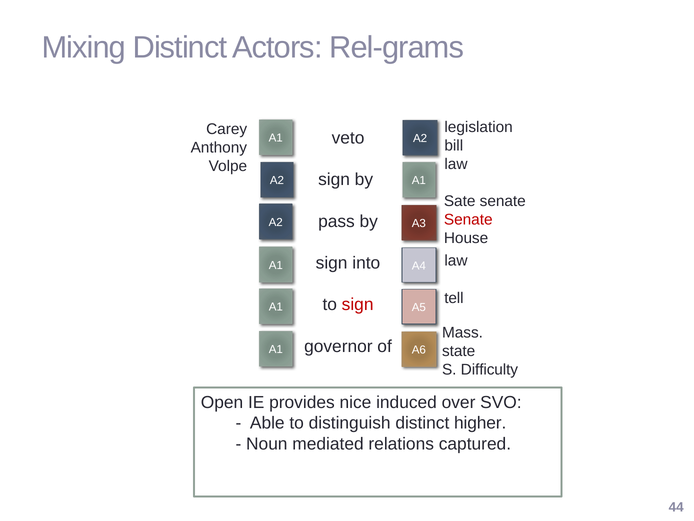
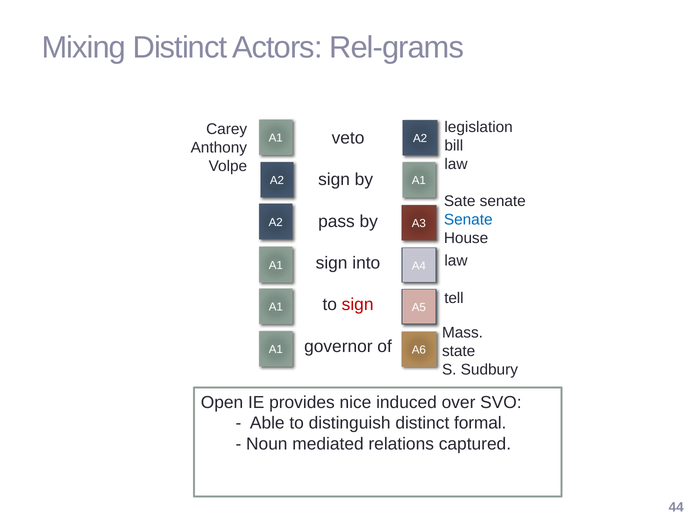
Senate at (468, 220) colour: red -> blue
Difficulty: Difficulty -> Sudbury
higher: higher -> formal
